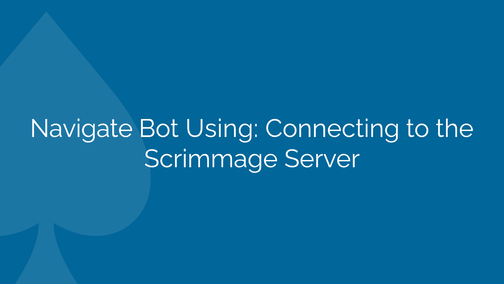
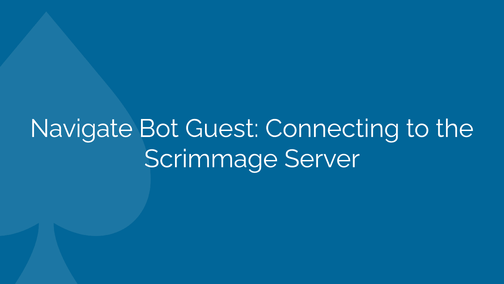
Using: Using -> Guest
